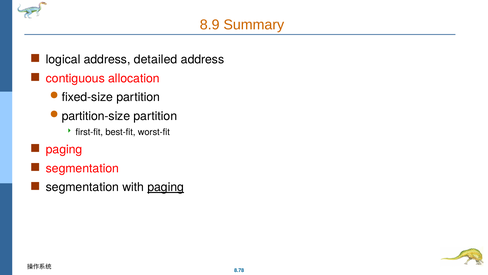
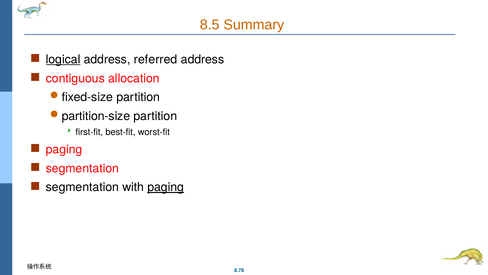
8.9: 8.9 -> 8.5
logical underline: none -> present
detailed: detailed -> referred
